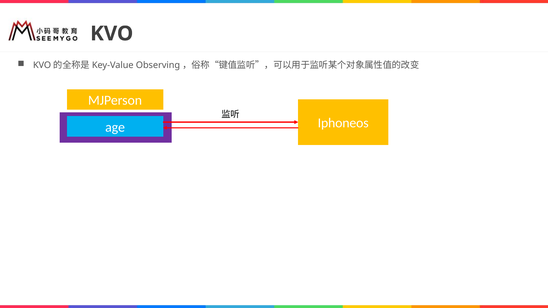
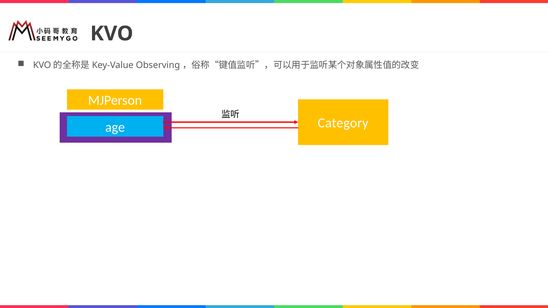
Iphoneos: Iphoneos -> Category
